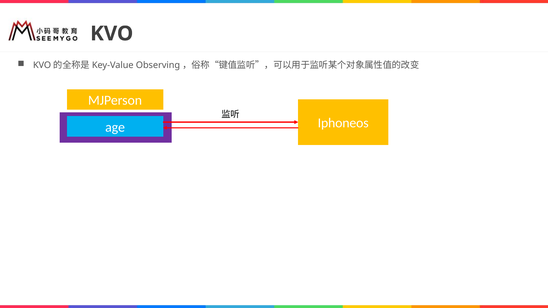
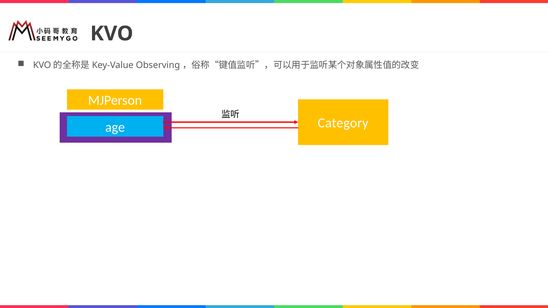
Iphoneos: Iphoneos -> Category
